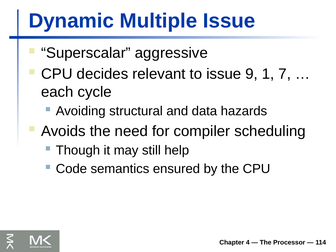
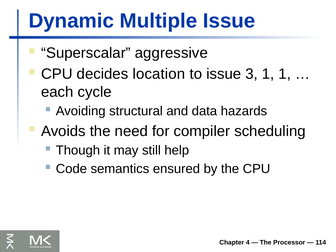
relevant: relevant -> location
9: 9 -> 3
1 7: 7 -> 1
